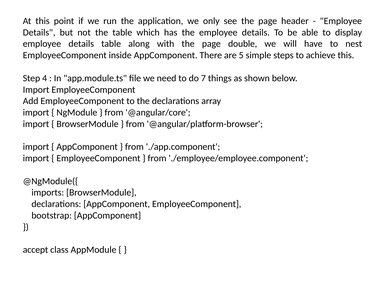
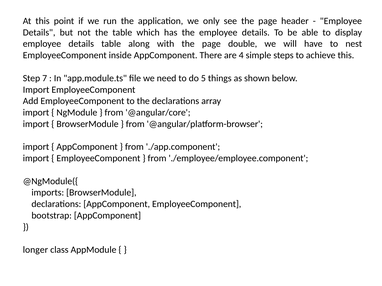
5: 5 -> 4
4: 4 -> 7
7: 7 -> 5
accept: accept -> longer
